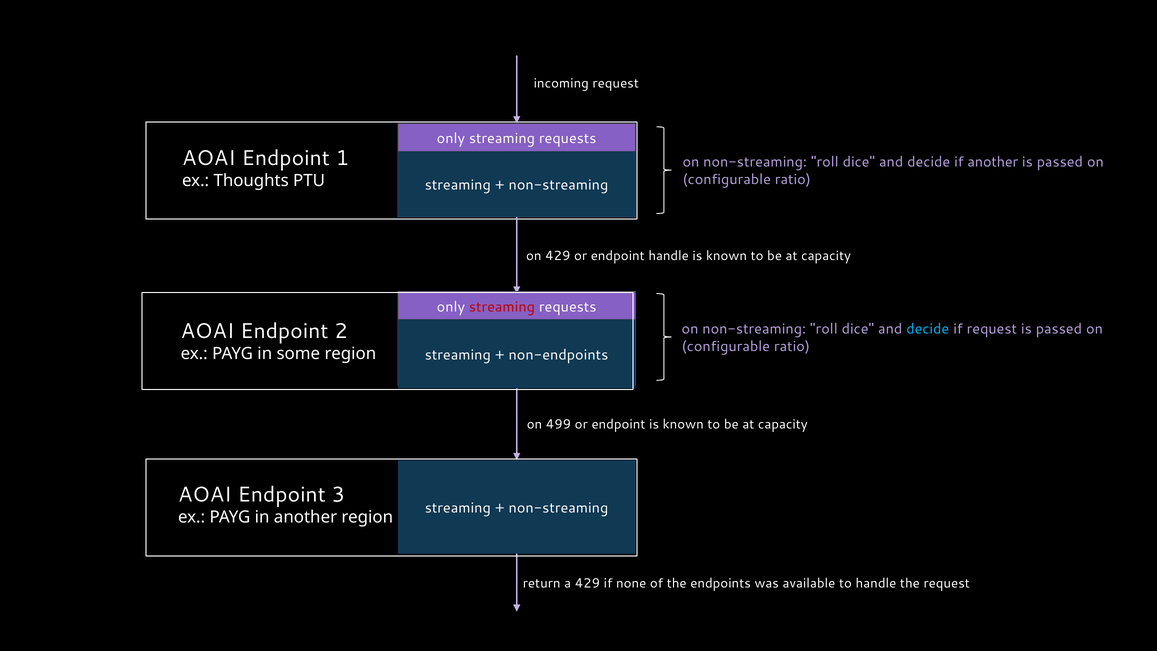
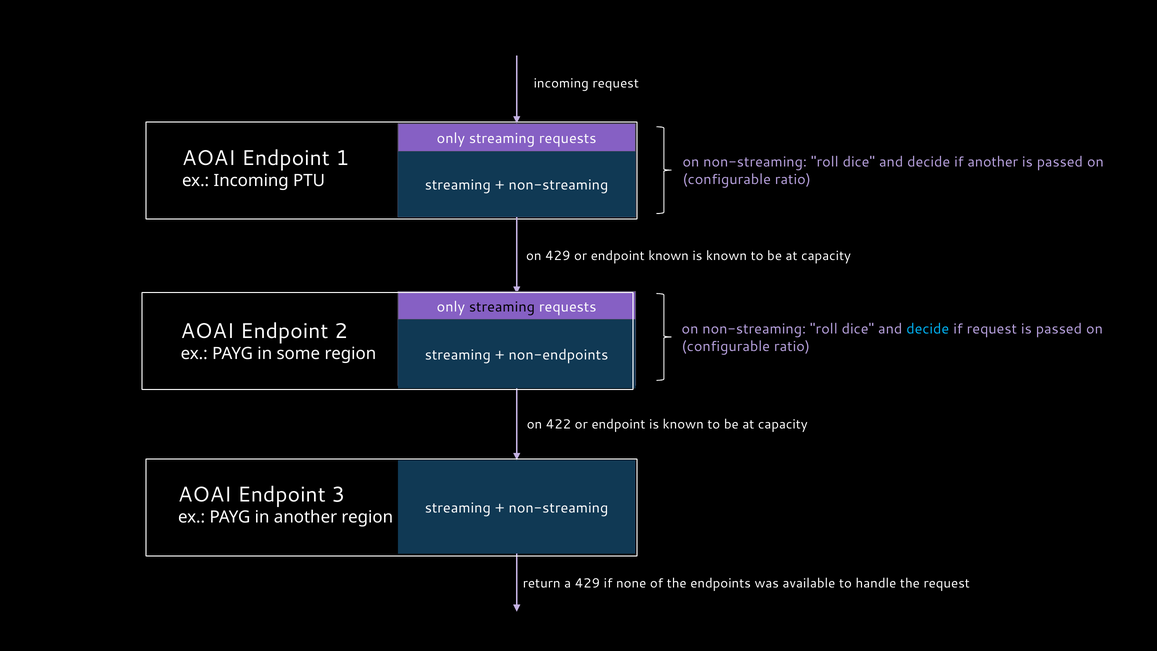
ex Thoughts: Thoughts -> Incoming
endpoint handle: handle -> known
streaming at (502, 307) colour: red -> black
499: 499 -> 422
